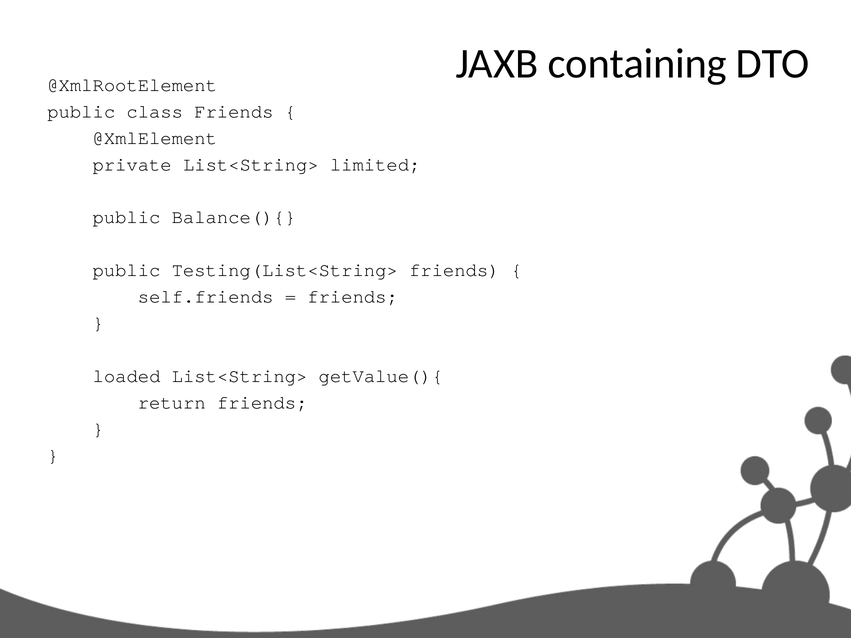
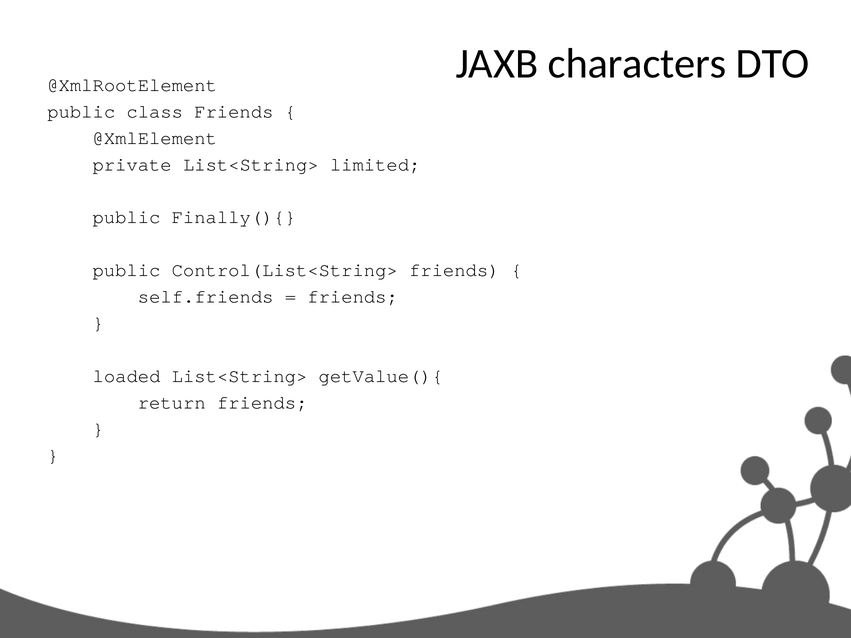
containing: containing -> characters
Balance(){: Balance(){ -> Finally(){
Testing(List<String>: Testing(List<String> -> Control(List<String>
